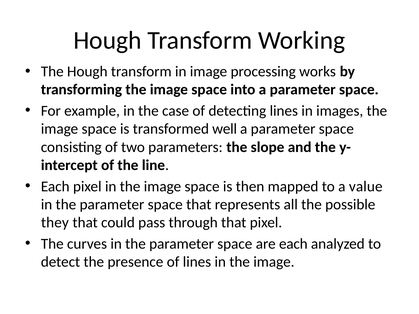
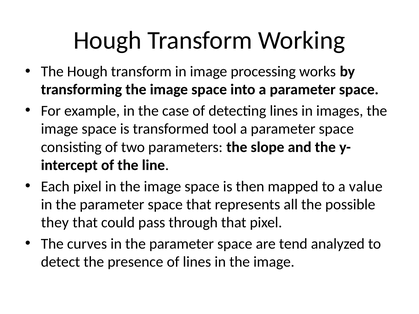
well: well -> tool
are each: each -> tend
